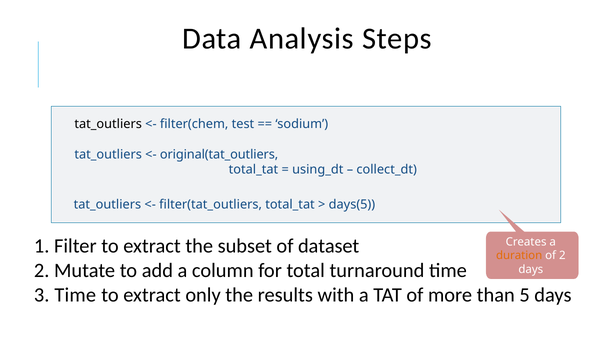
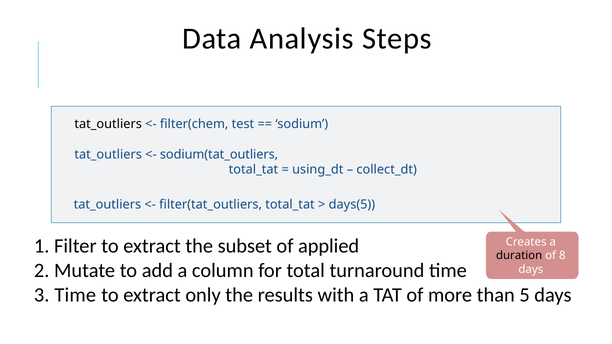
original(tat_outliers: original(tat_outliers -> sodium(tat_outliers
dataset: dataset -> applied
duration colour: orange -> black
of 2: 2 -> 8
